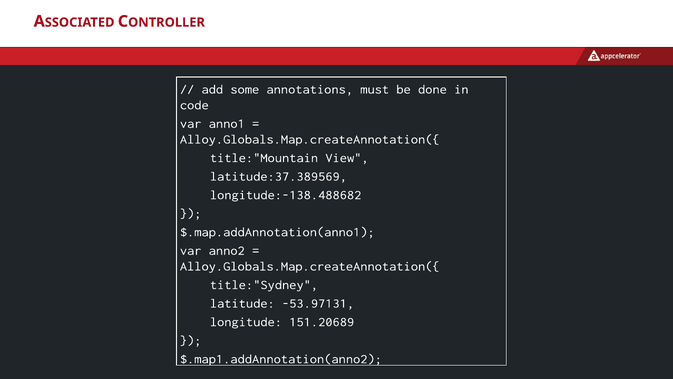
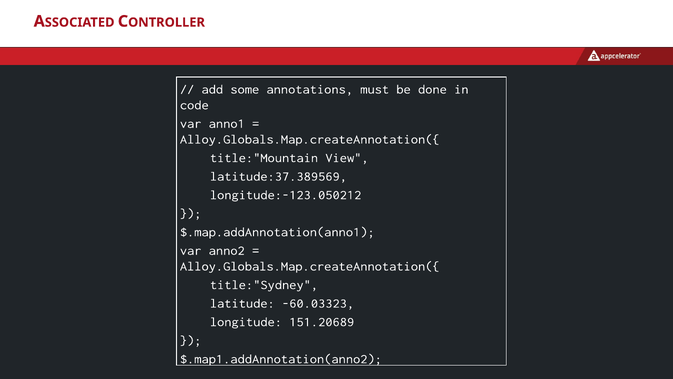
longitude:-138.488682: longitude:-138.488682 -> longitude:-123.050212
-53.97131: -53.97131 -> -60.03323
